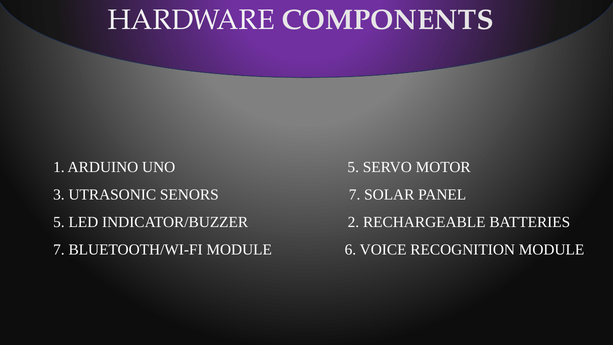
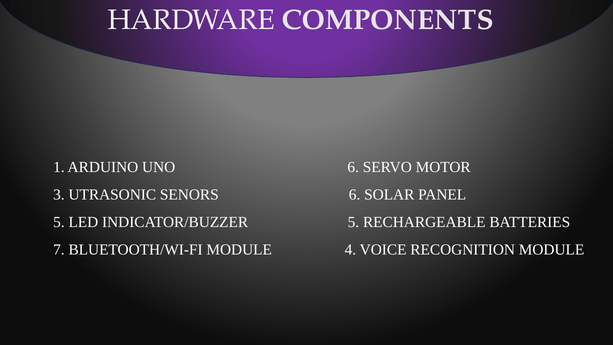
UNO 5: 5 -> 6
SENORS 7: 7 -> 6
INDICATOR/BUZZER 2: 2 -> 5
6: 6 -> 4
